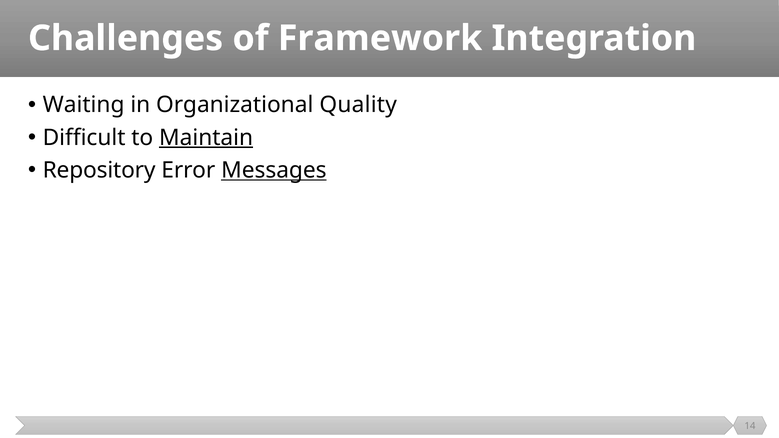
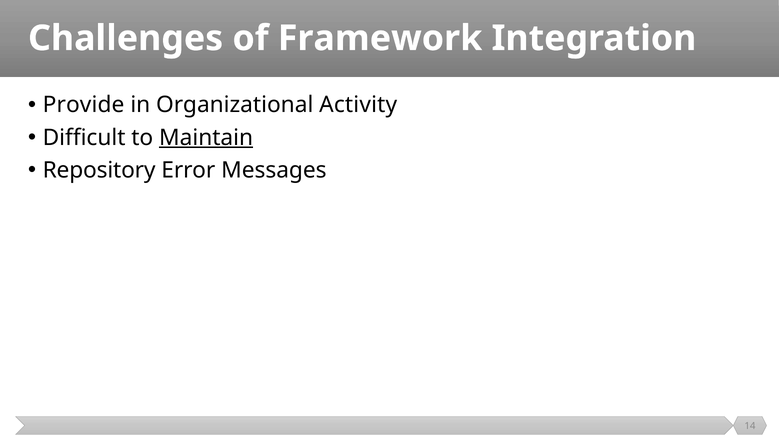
Waiting: Waiting -> Provide
Quality: Quality -> Activity
Messages underline: present -> none
